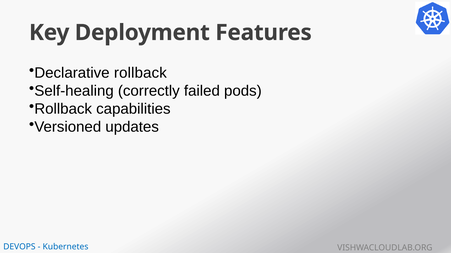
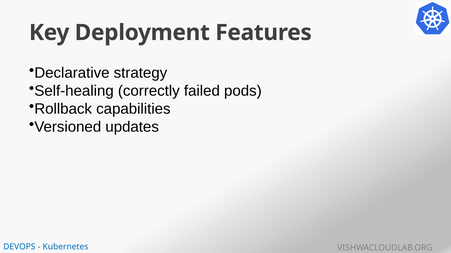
Declarative rollback: rollback -> strategy
